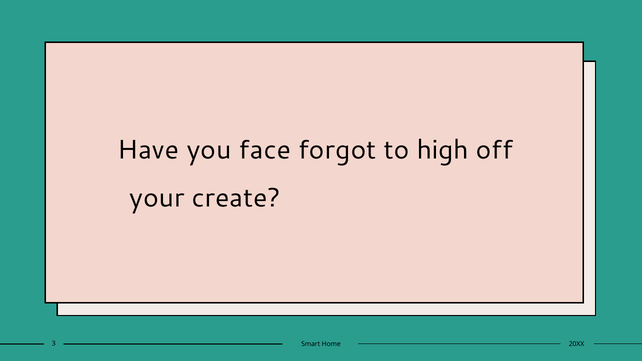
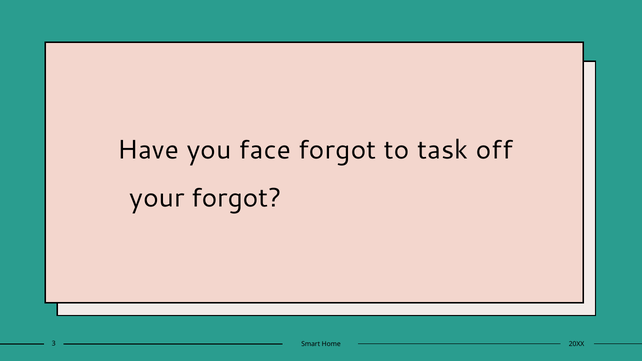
high: high -> task
your create: create -> forgot
